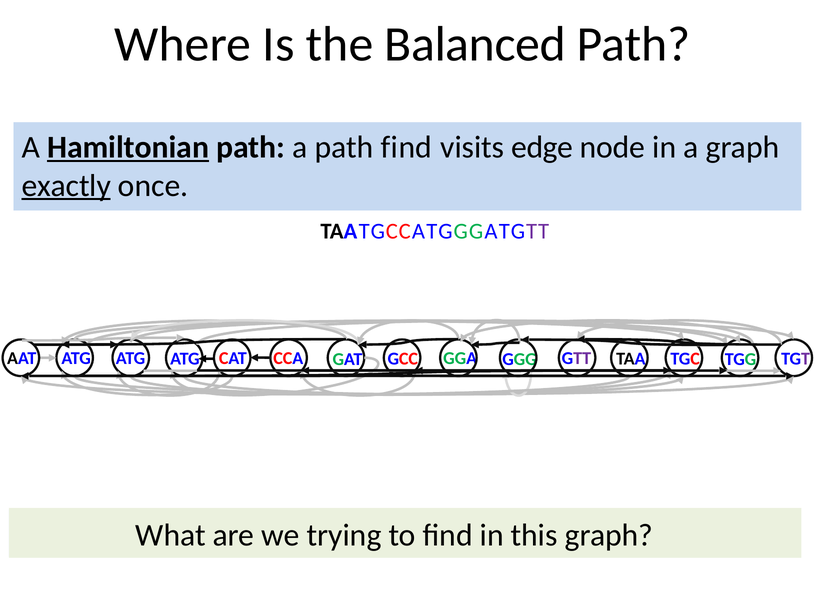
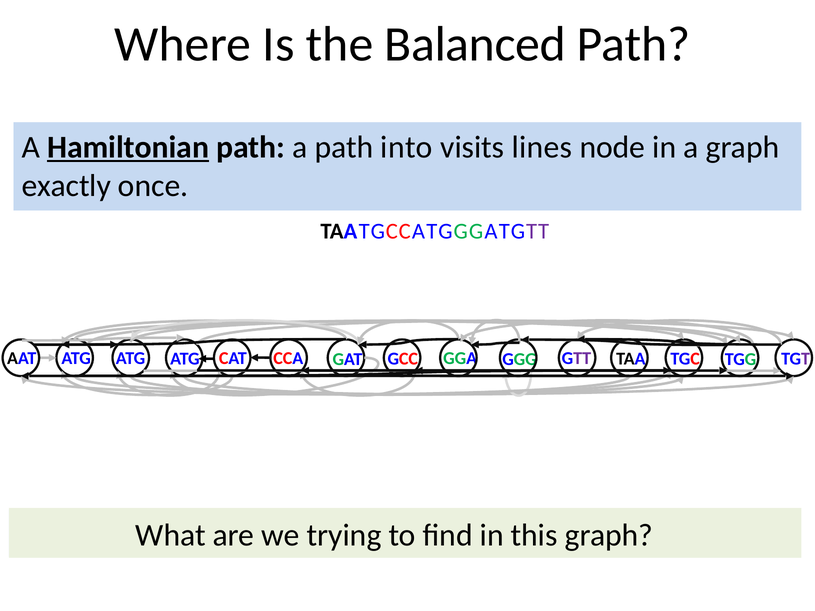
path find: find -> into
edge: edge -> lines
exactly underline: present -> none
